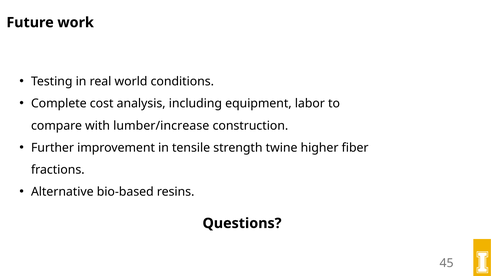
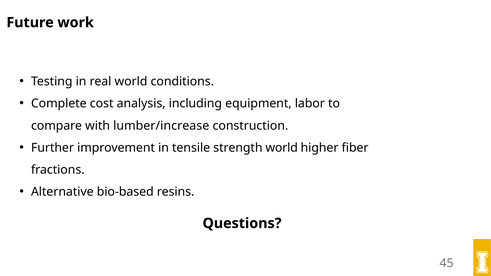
strength twine: twine -> world
